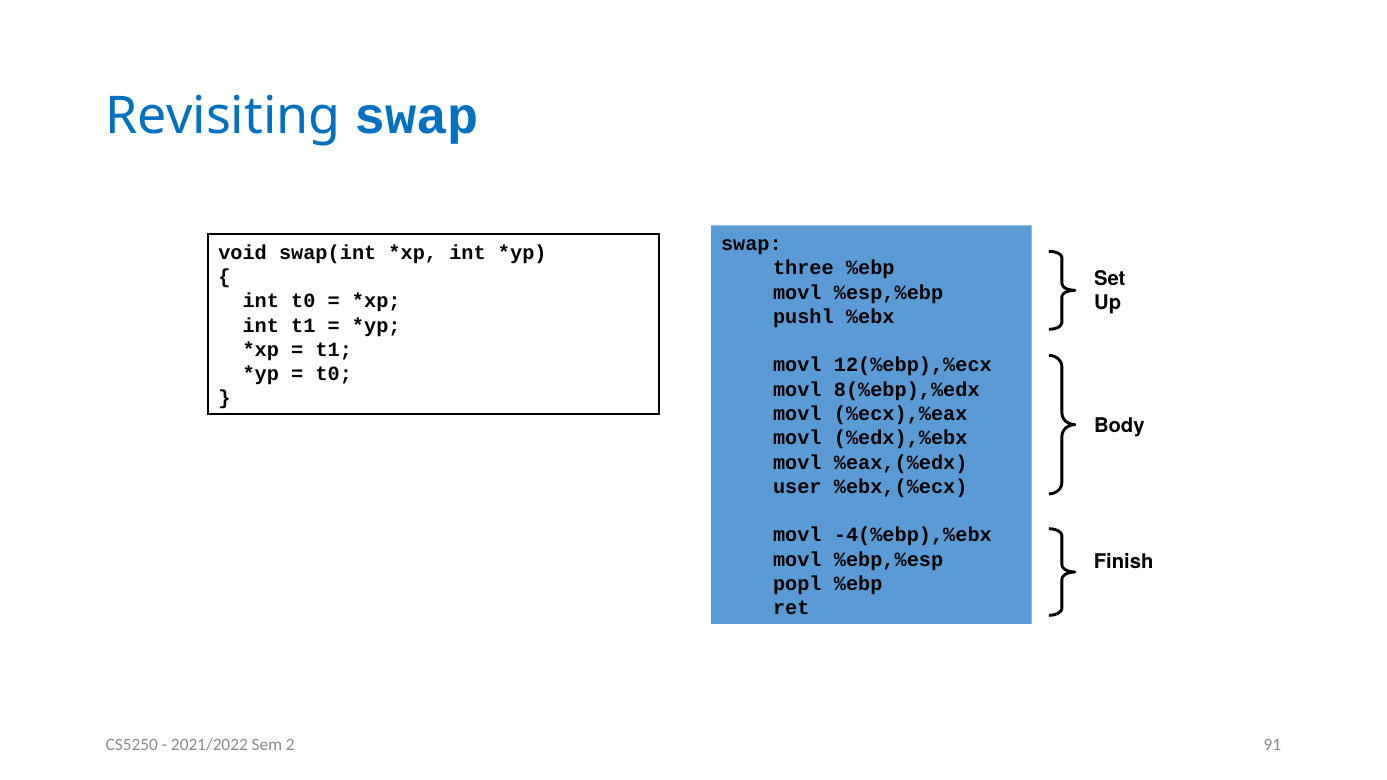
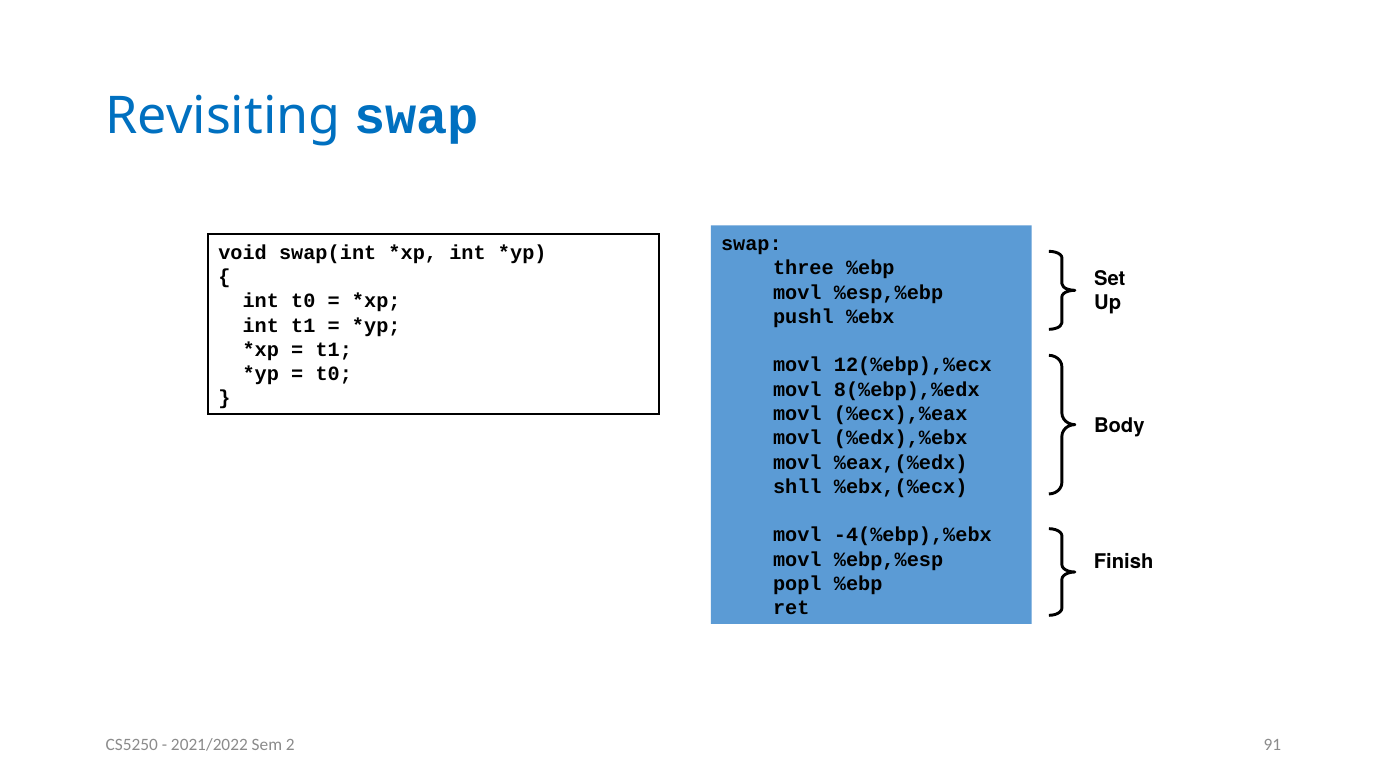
user: user -> shll
